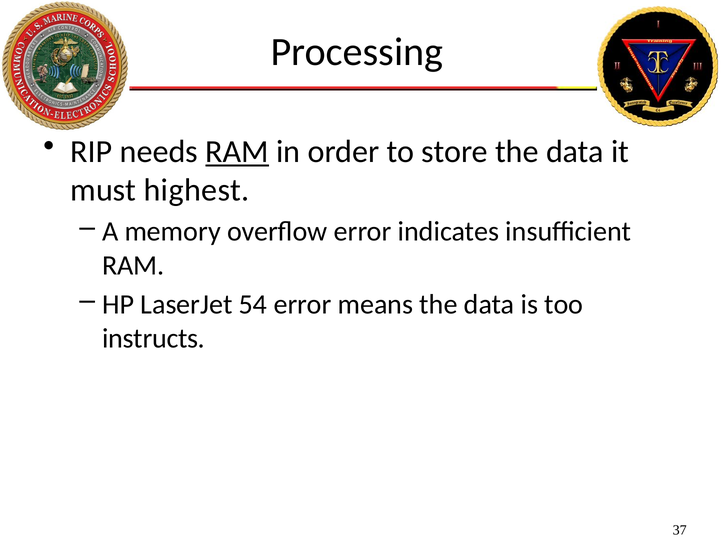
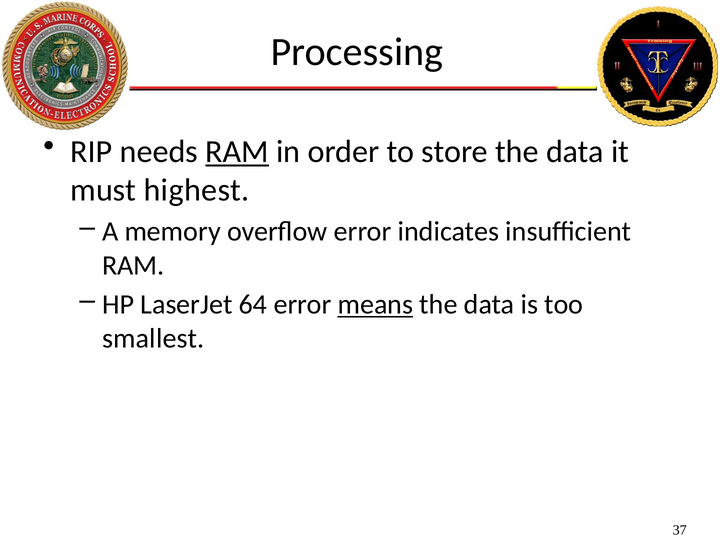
54: 54 -> 64
means underline: none -> present
instructs: instructs -> smallest
